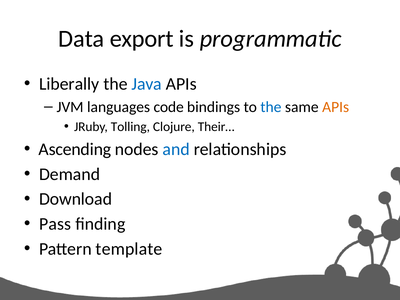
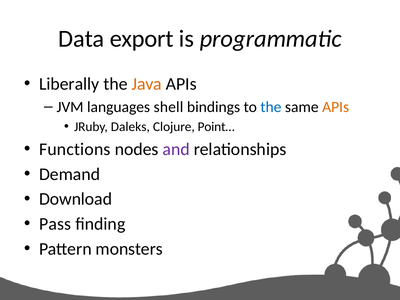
Java colour: blue -> orange
code: code -> shell
Tolling: Tolling -> Daleks
Their…: Their… -> Point…
Ascending: Ascending -> Functions
and colour: blue -> purple
template: template -> monsters
